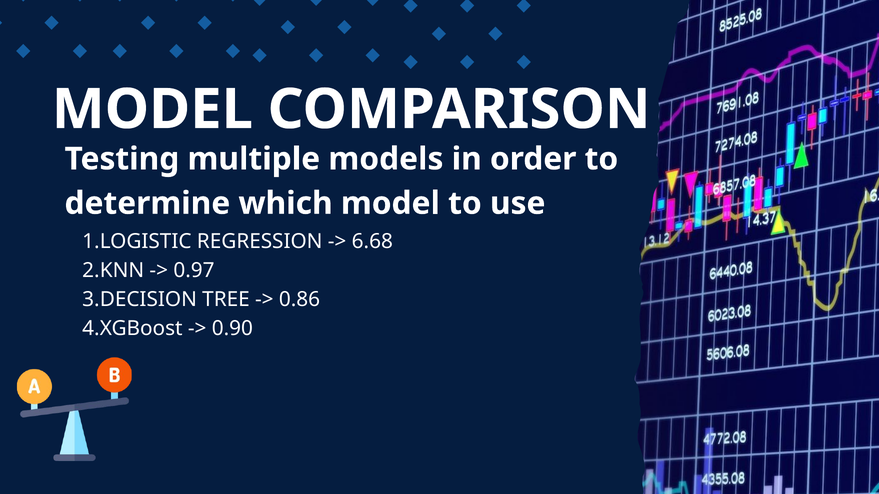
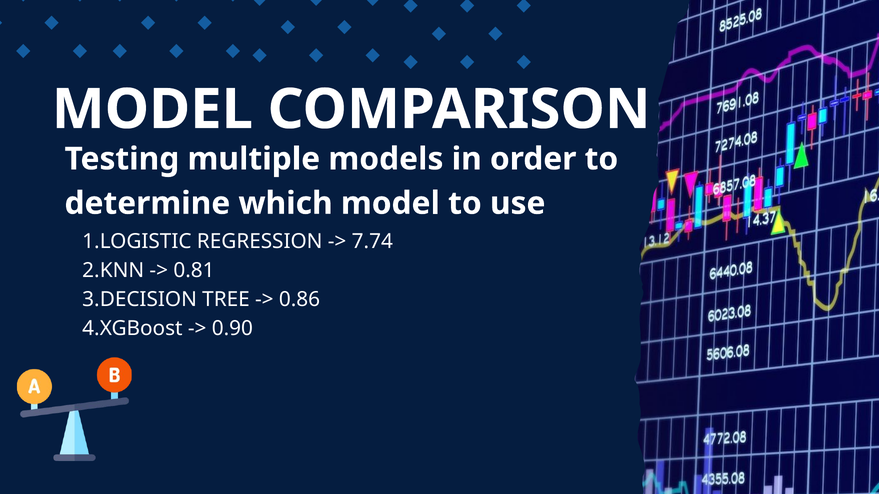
6.68: 6.68 -> 7.74
0.97: 0.97 -> 0.81
